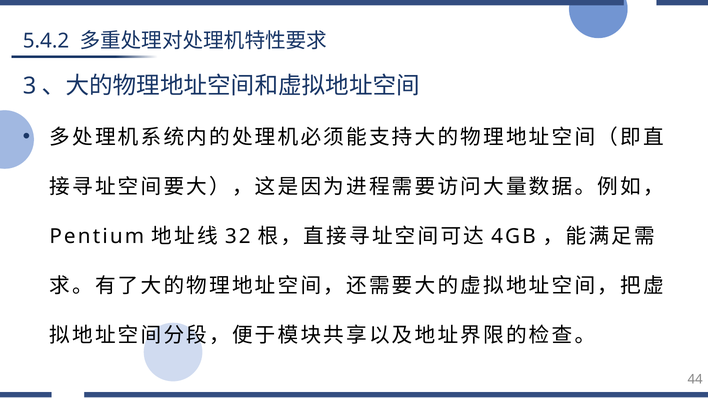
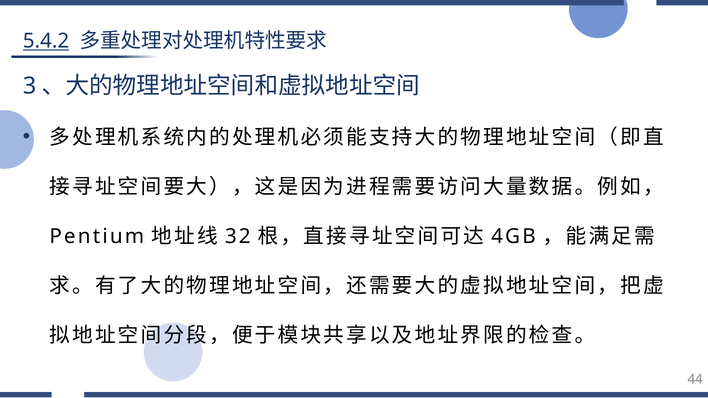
5.4.2 underline: none -> present
